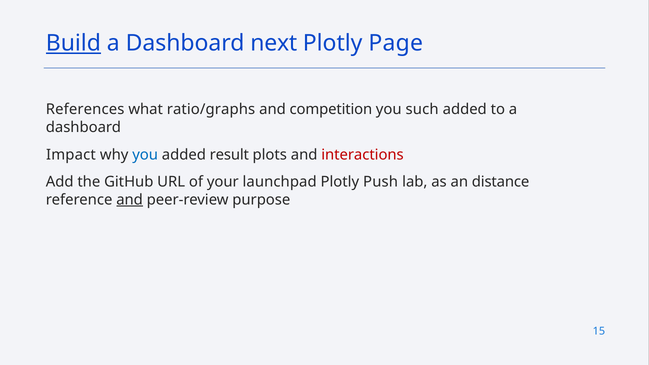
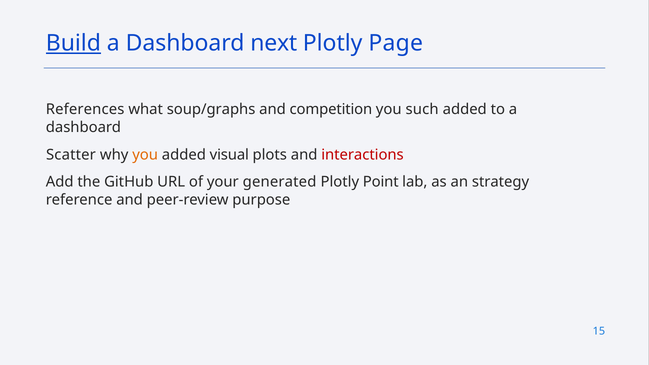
ratio/graphs: ratio/graphs -> soup/graphs
Impact: Impact -> Scatter
you at (145, 155) colour: blue -> orange
result: result -> visual
launchpad: launchpad -> generated
Push: Push -> Point
distance: distance -> strategy
and at (130, 200) underline: present -> none
